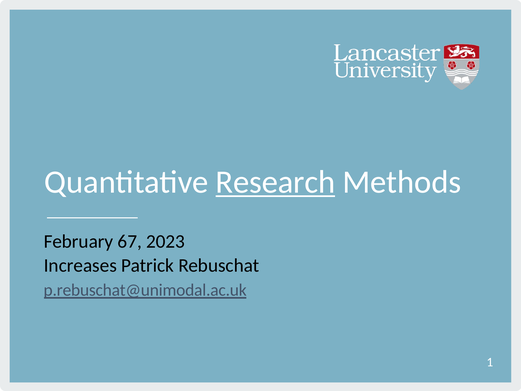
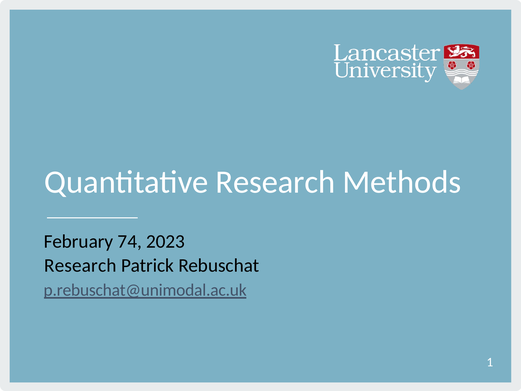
Research at (275, 182) underline: present -> none
67: 67 -> 74
Increases at (80, 265): Increases -> Research
